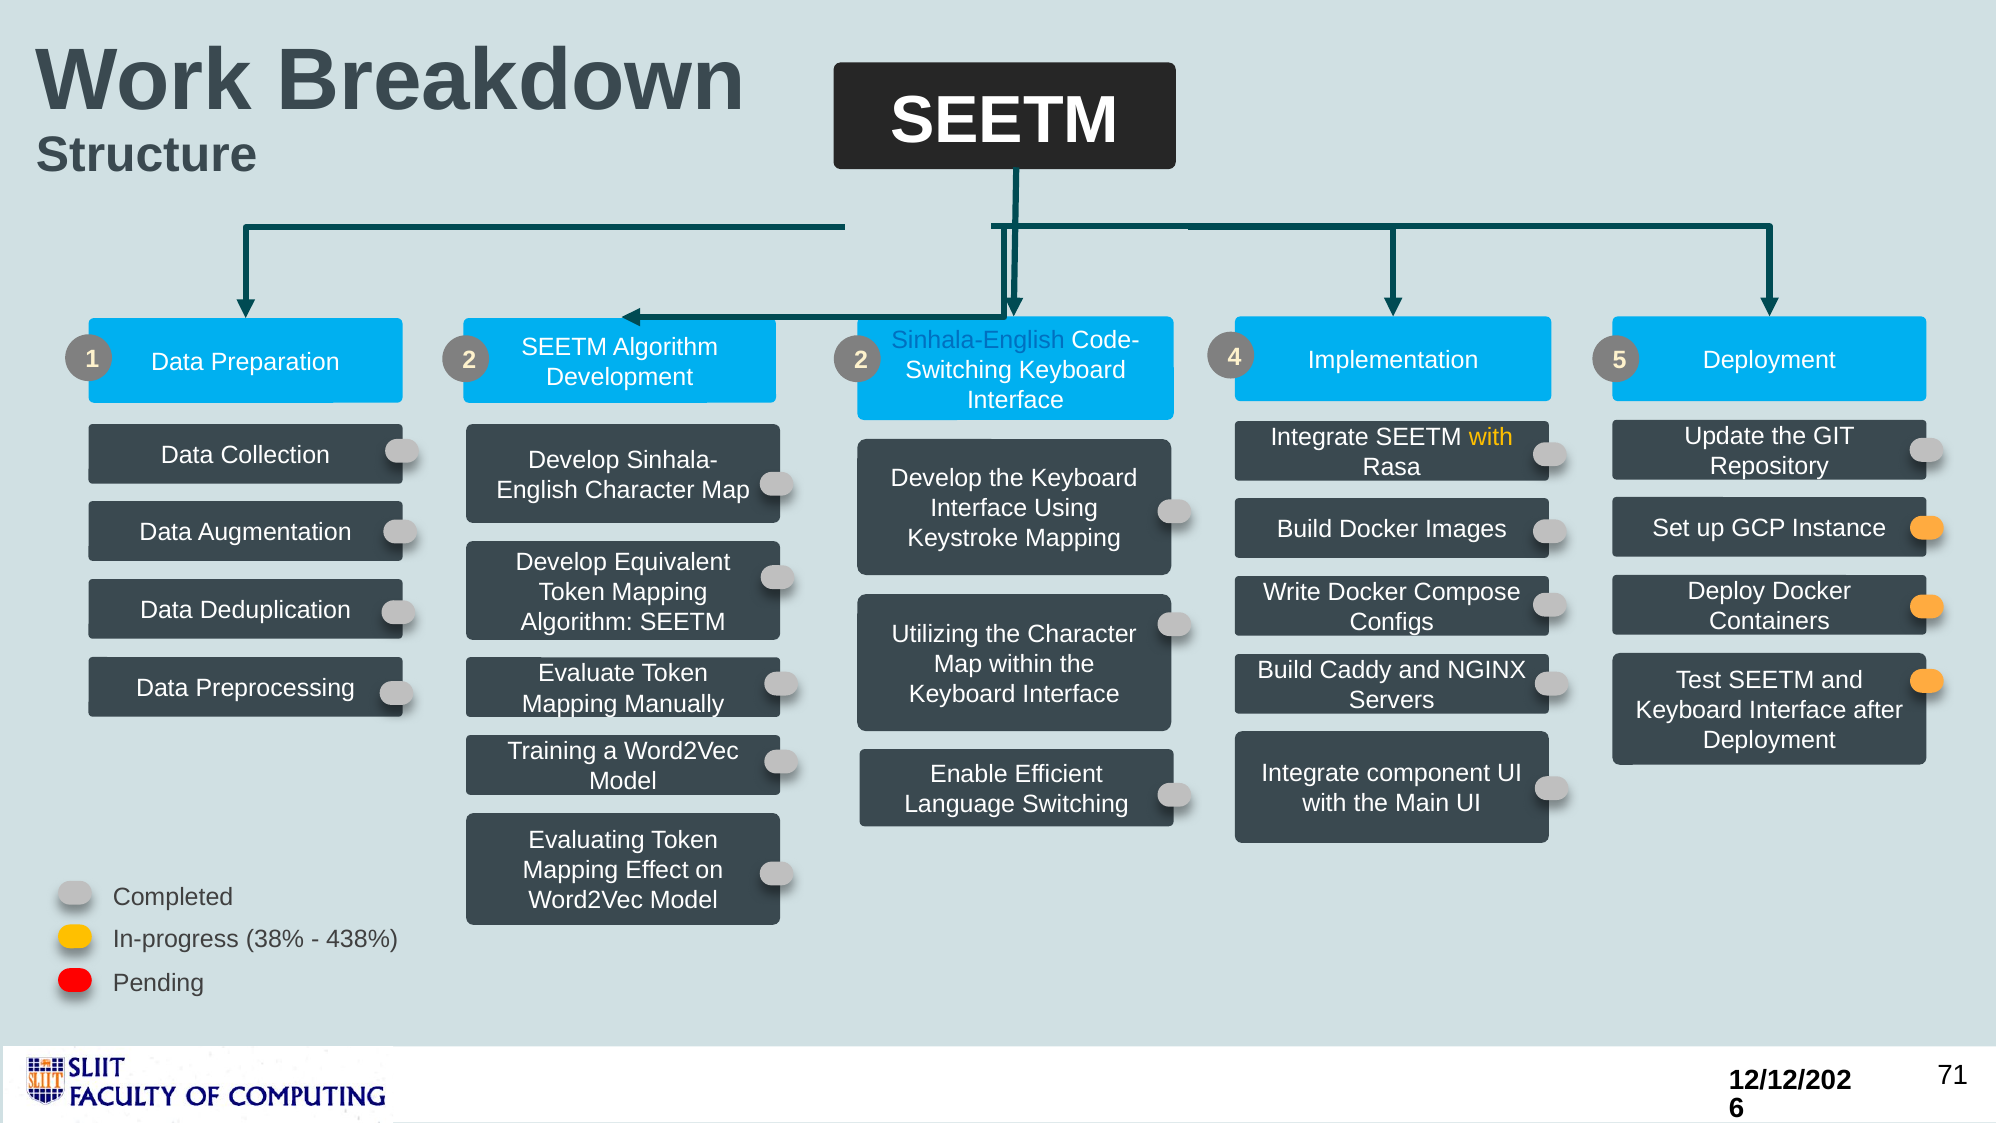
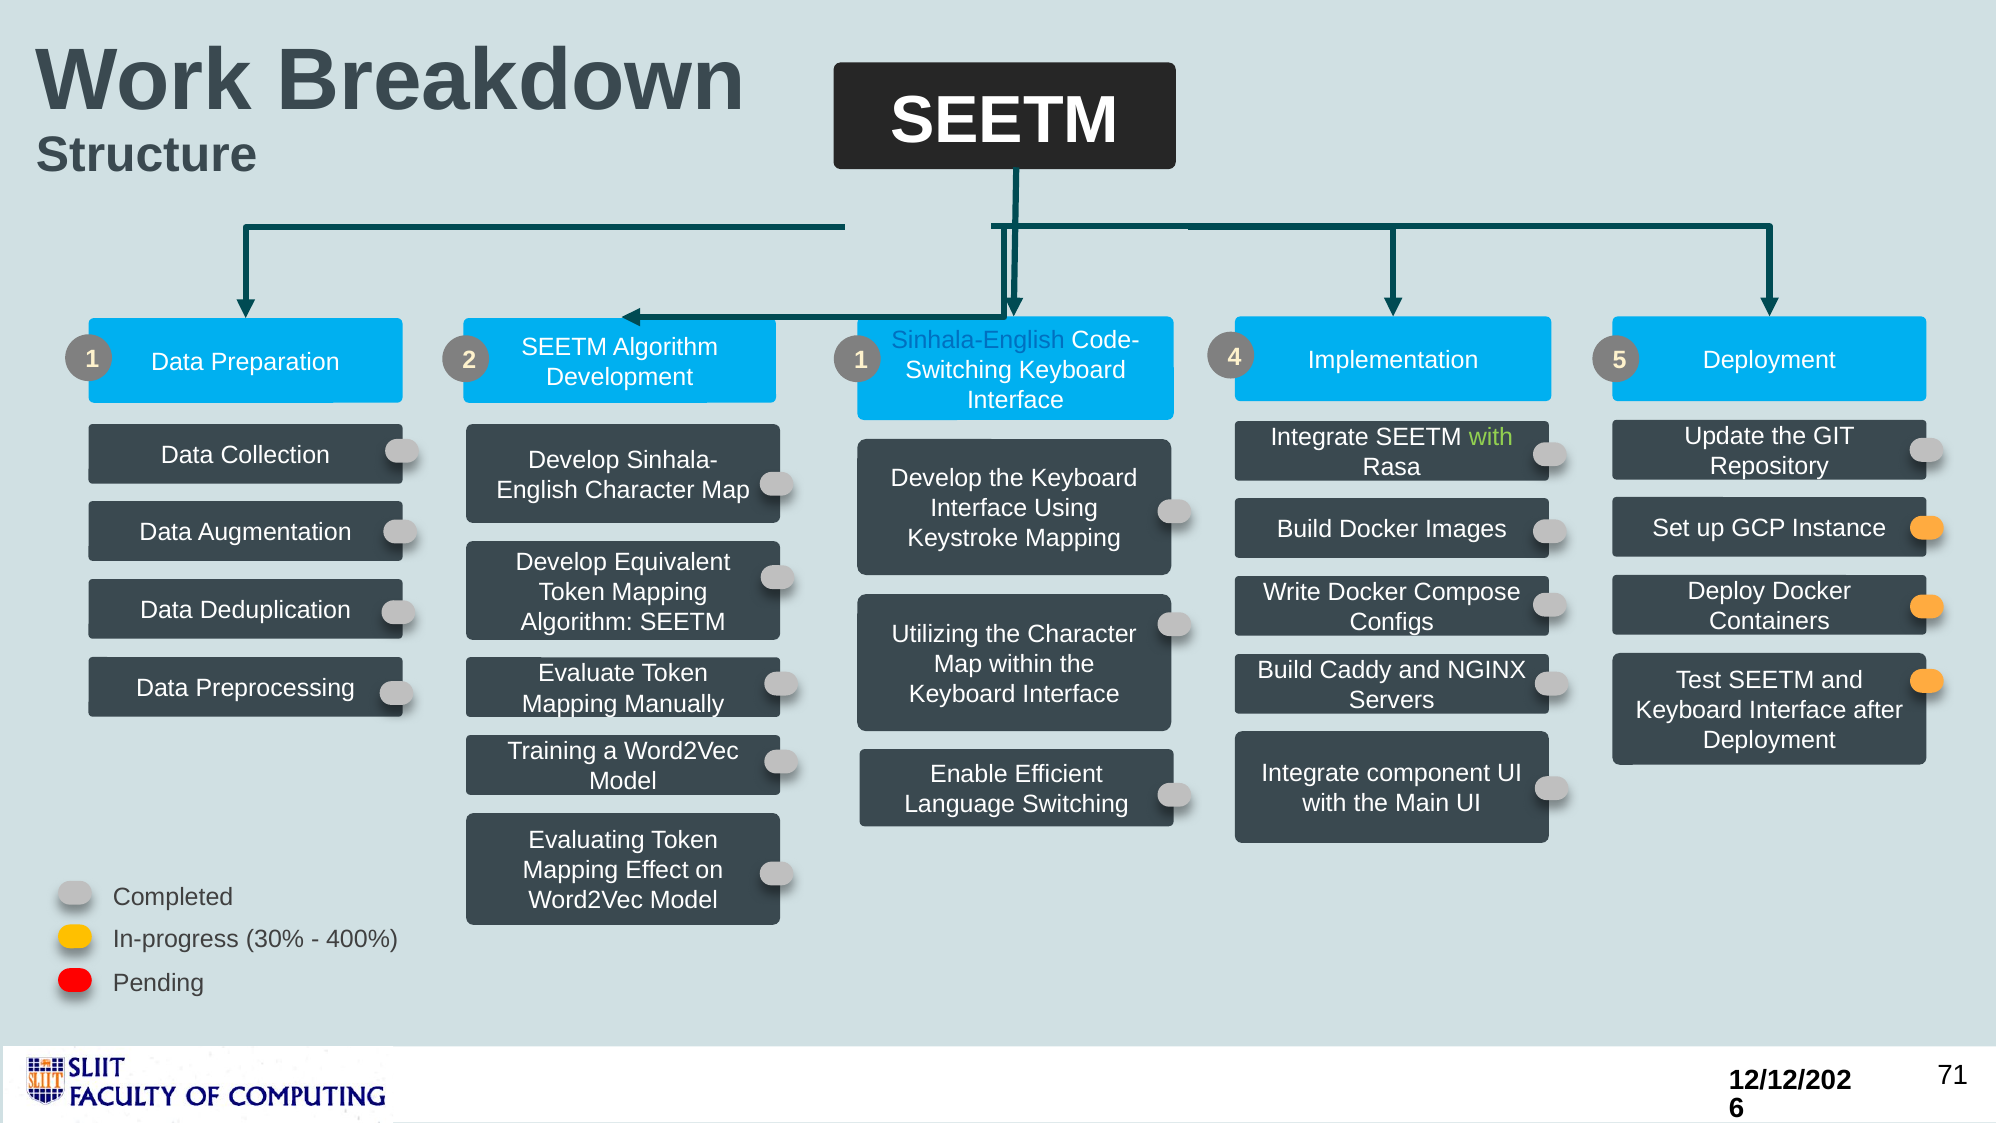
1 2: 2 -> 1
with at (1491, 437) colour: yellow -> light green
38%: 38% -> 30%
438%: 438% -> 400%
